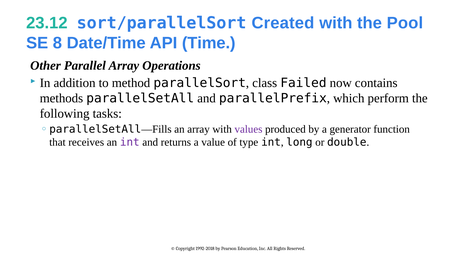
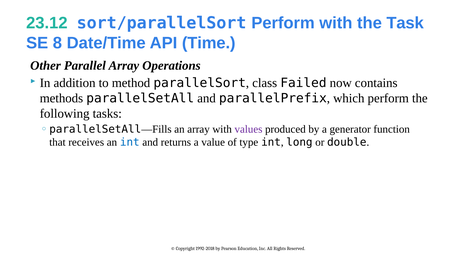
sort/parallelSort Created: Created -> Perform
Pool: Pool -> Task
int at (130, 142) colour: purple -> blue
